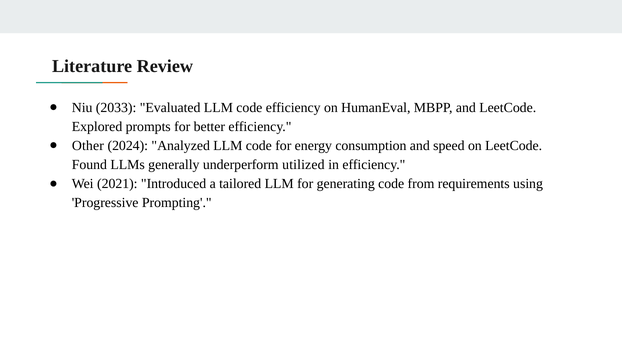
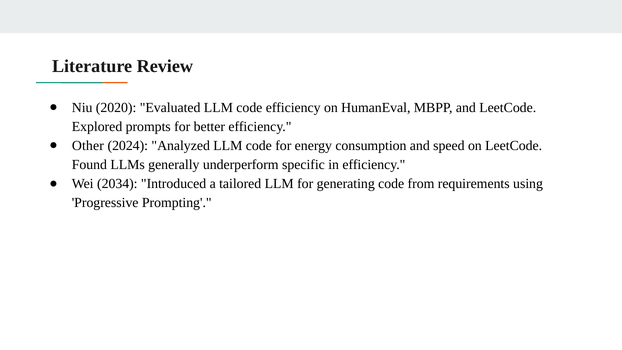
2033: 2033 -> 2020
utilized: utilized -> specific
2021: 2021 -> 2034
